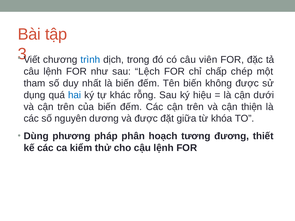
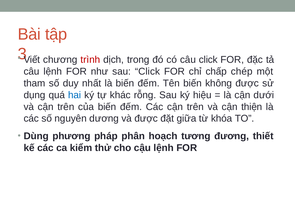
trình colour: blue -> red
câu viên: viên -> click
sau Lệch: Lệch -> Click
